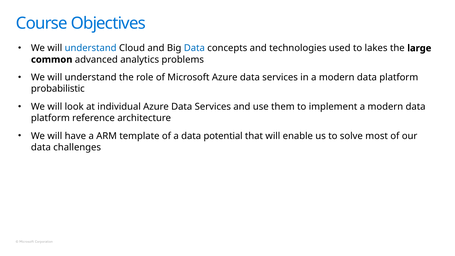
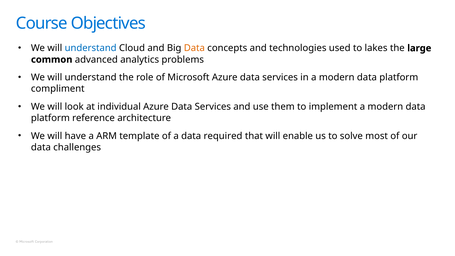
Data at (194, 48) colour: blue -> orange
probabilistic: probabilistic -> compliment
potential: potential -> required
